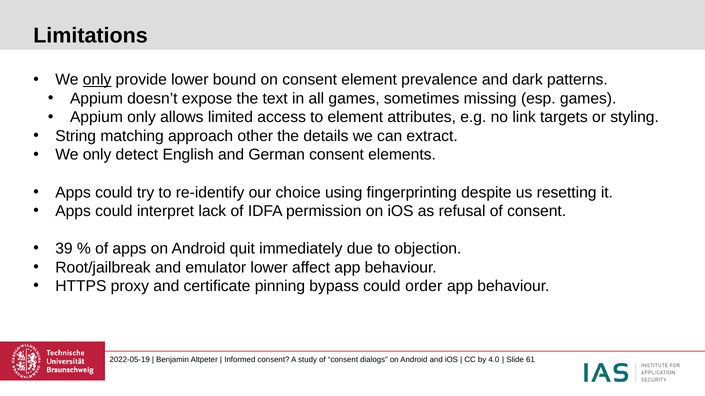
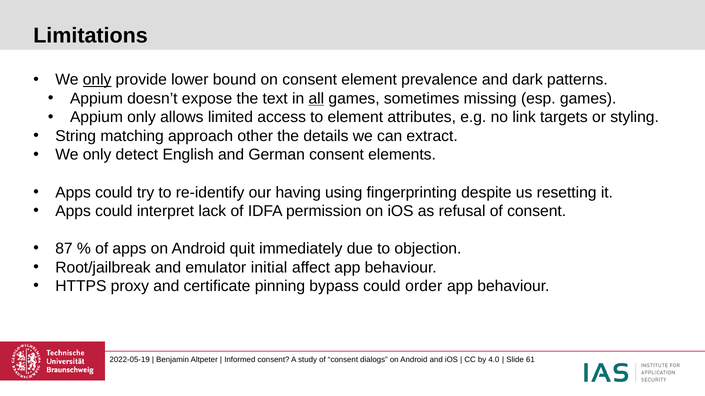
all underline: none -> present
choice: choice -> having
39: 39 -> 87
emulator lower: lower -> initial
